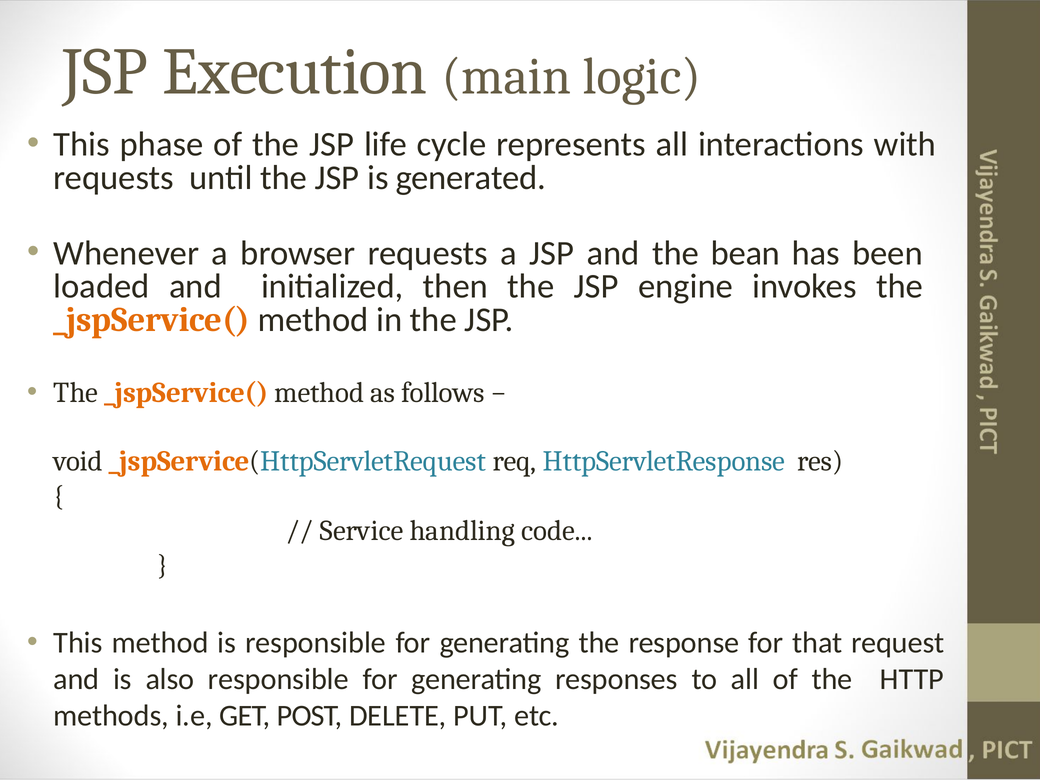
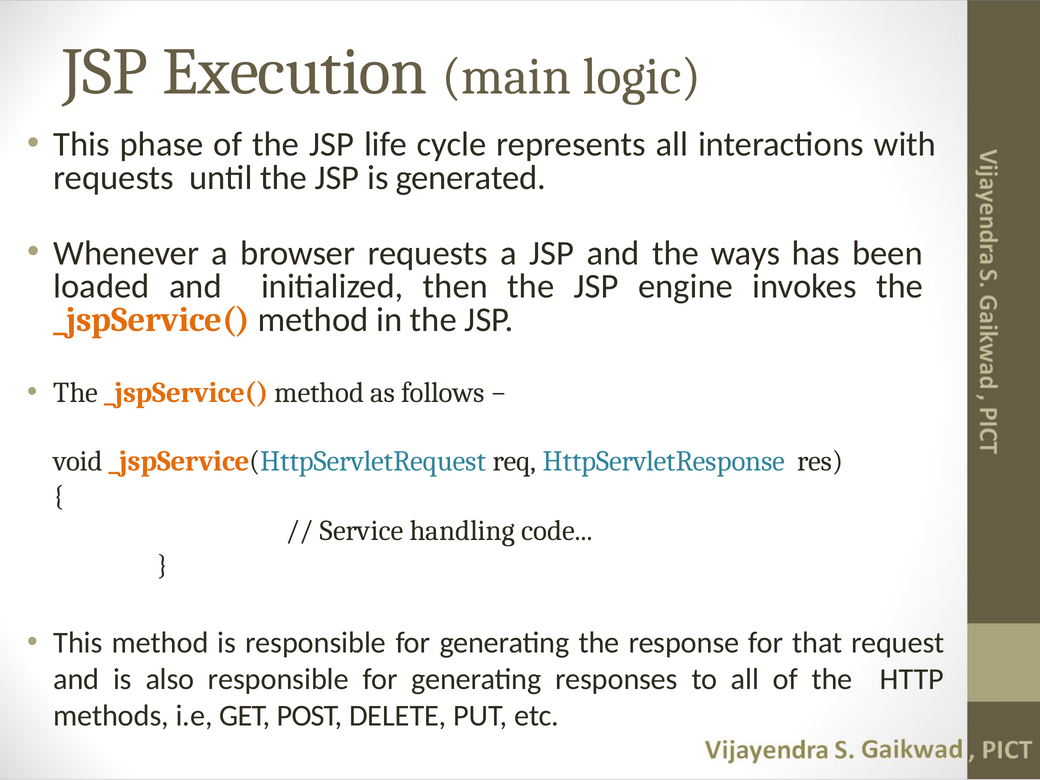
bean: bean -> ways
